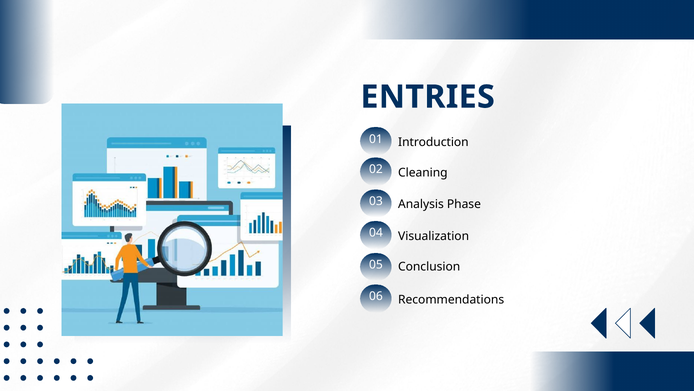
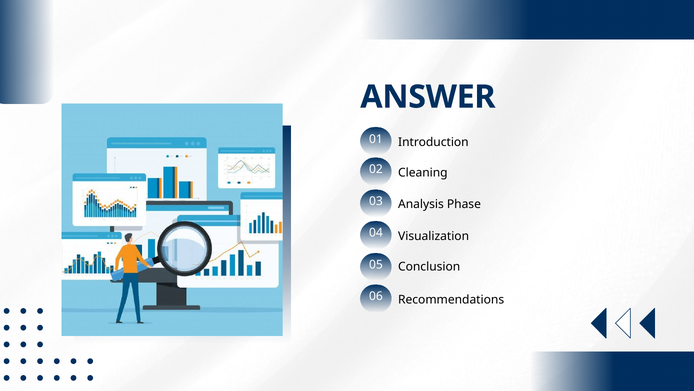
ENTRIES: ENTRIES -> ANSWER
